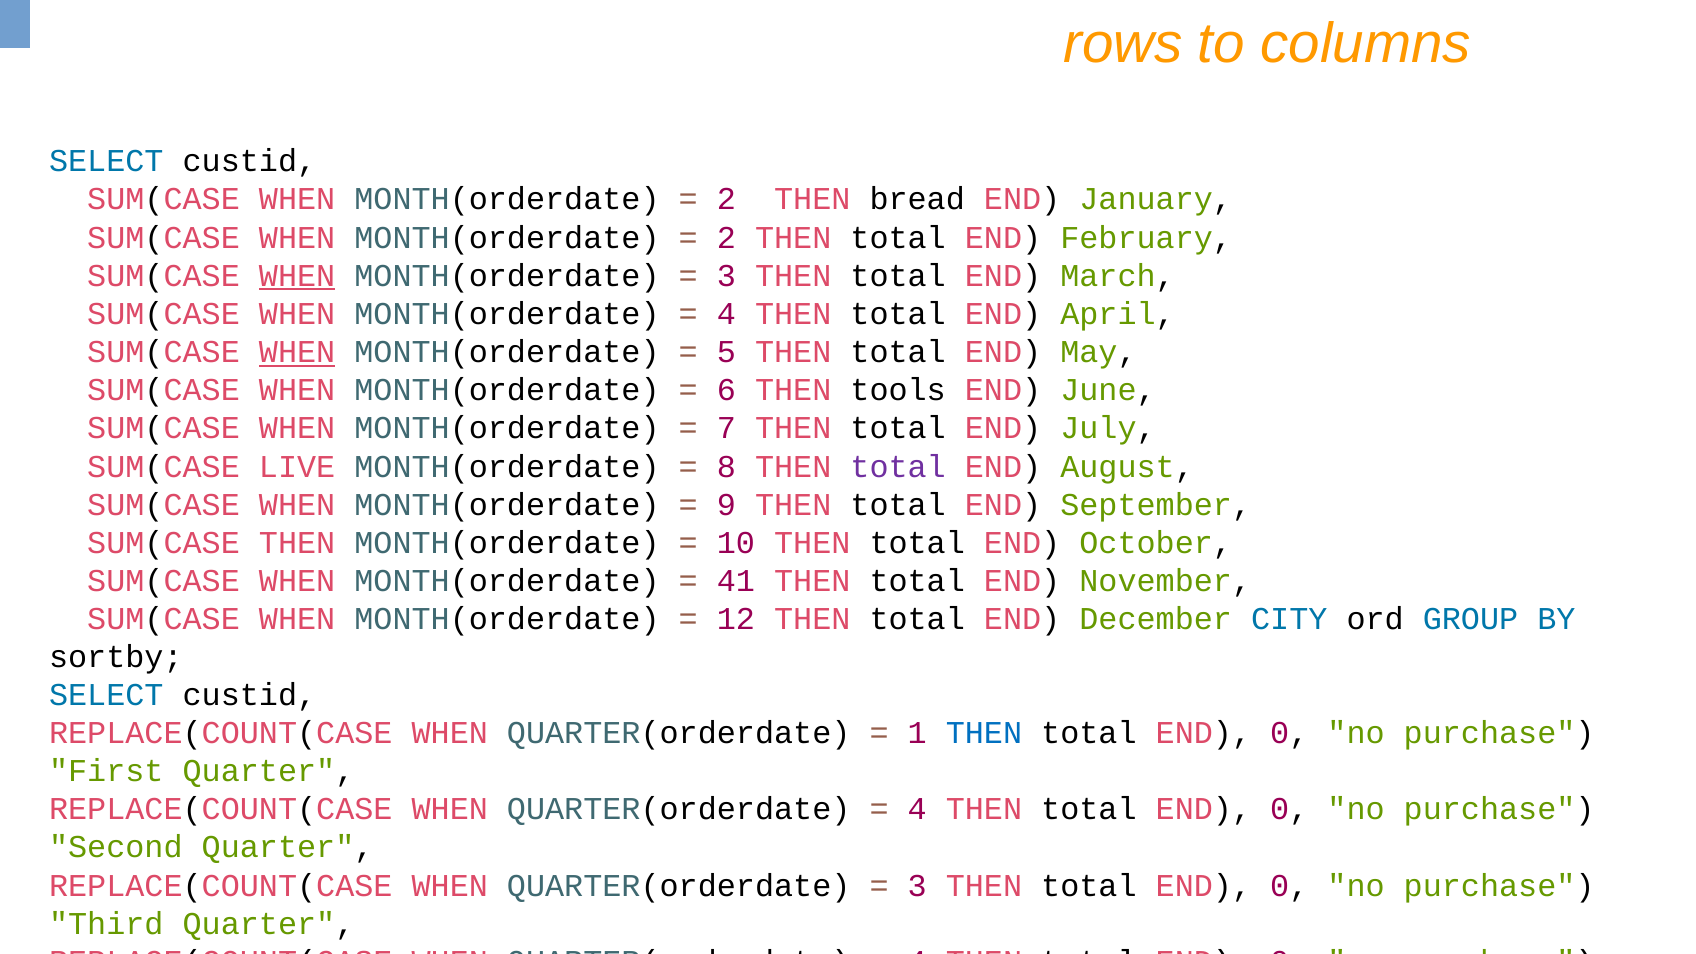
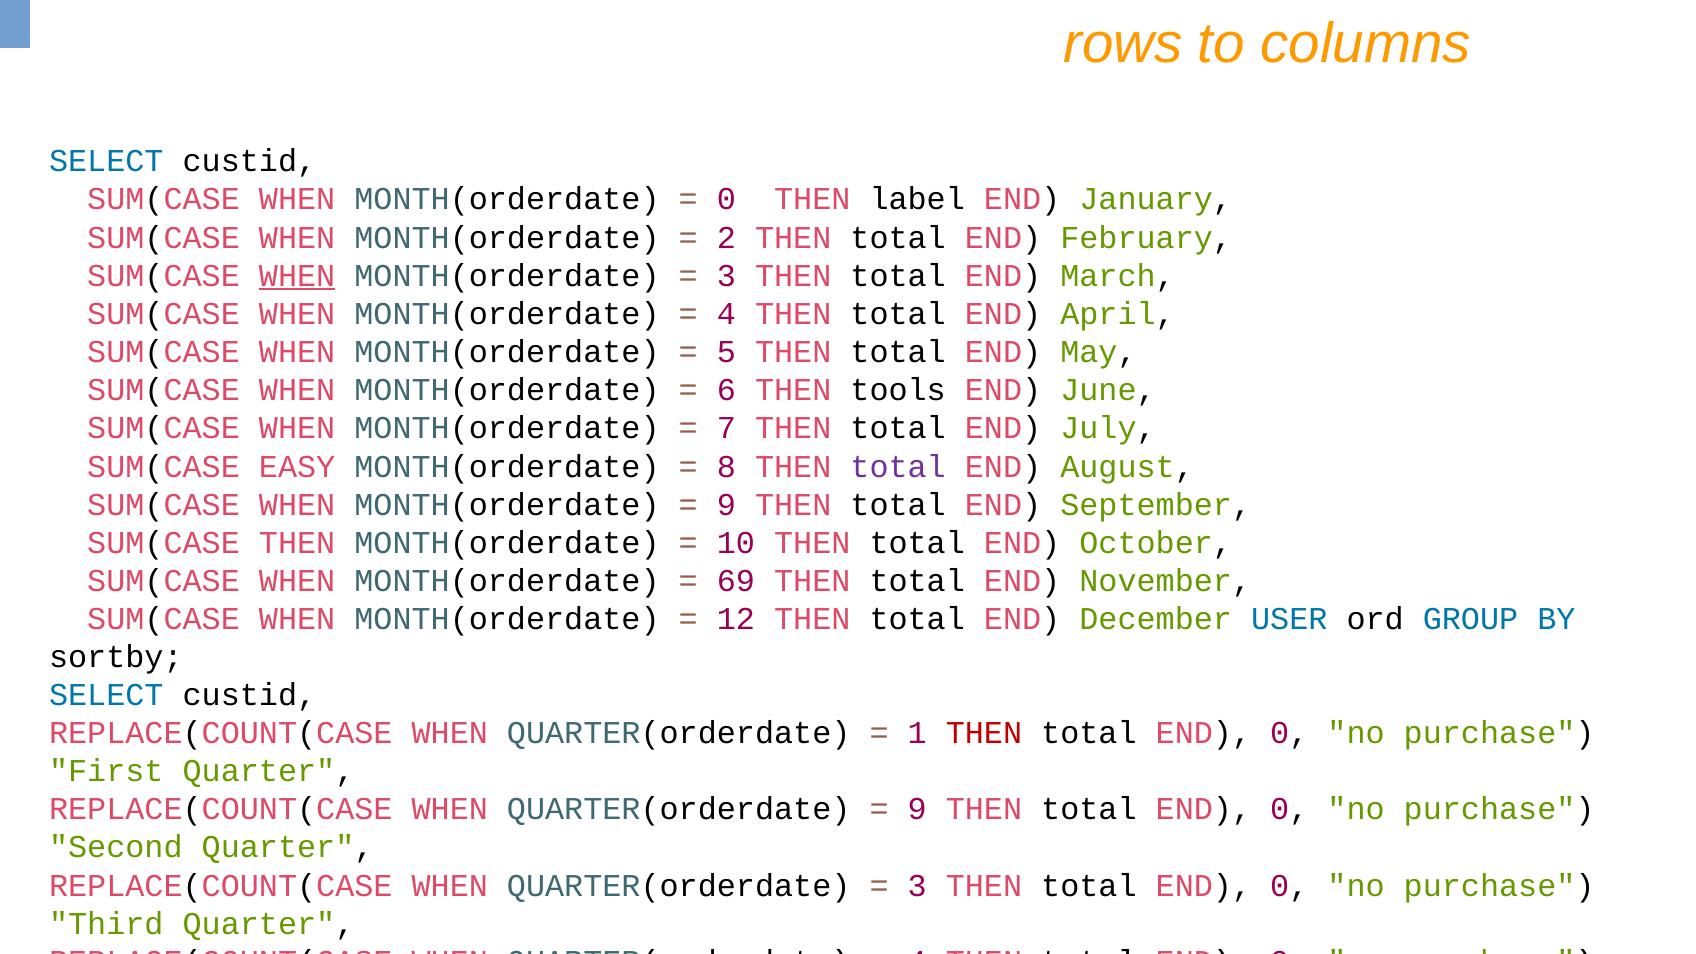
2 at (726, 199): 2 -> 0
bread: bread -> label
WHEN at (297, 352) underline: present -> none
LIVE: LIVE -> EASY
41: 41 -> 69
CITY: CITY -> USER
THEN at (984, 733) colour: blue -> red
4 at (917, 809): 4 -> 9
